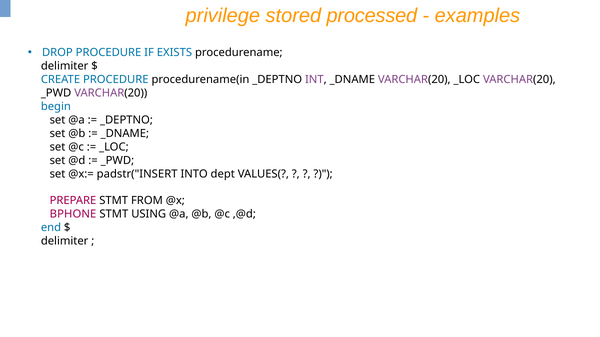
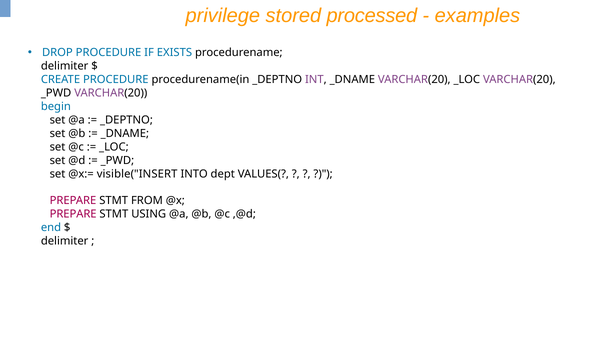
padstr("INSERT: padstr("INSERT -> visible("INSERT
BPHONE at (73, 215): BPHONE -> PREPARE
